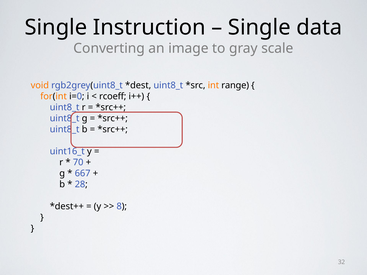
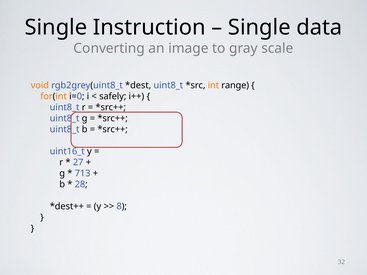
rcoeff: rcoeff -> safely
70: 70 -> 27
667: 667 -> 713
